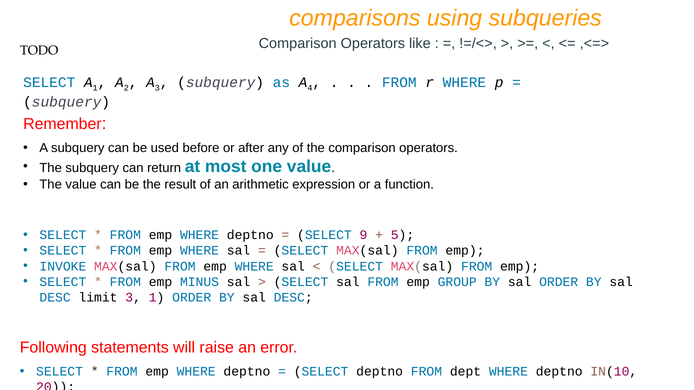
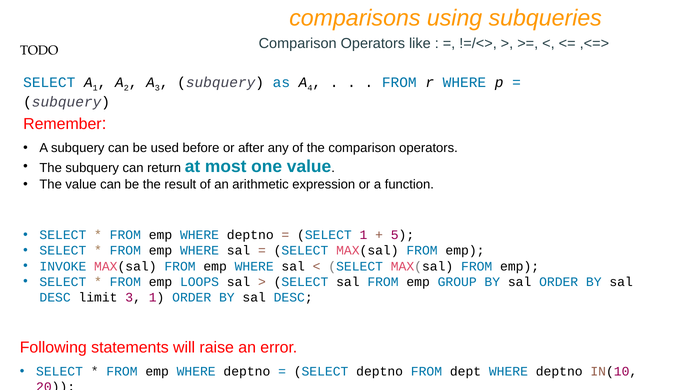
SELECT 9: 9 -> 1
MINUS: MINUS -> LOOPS
